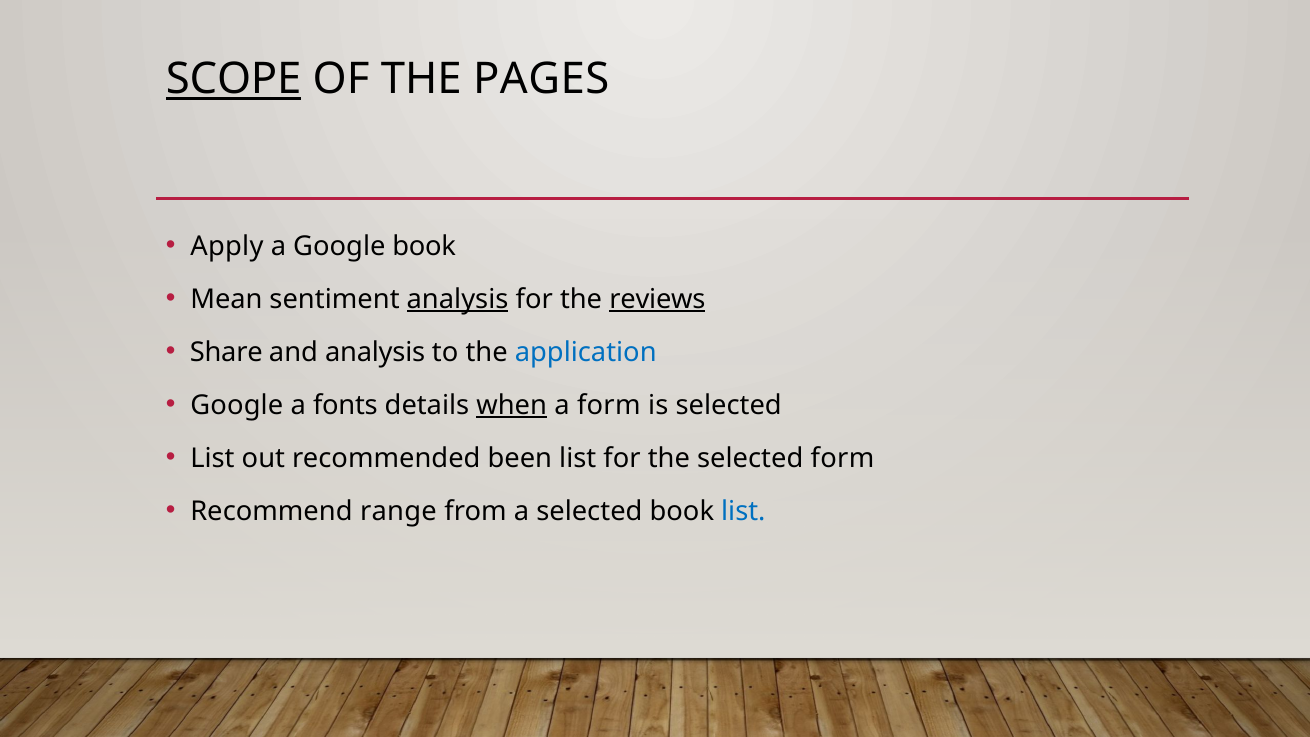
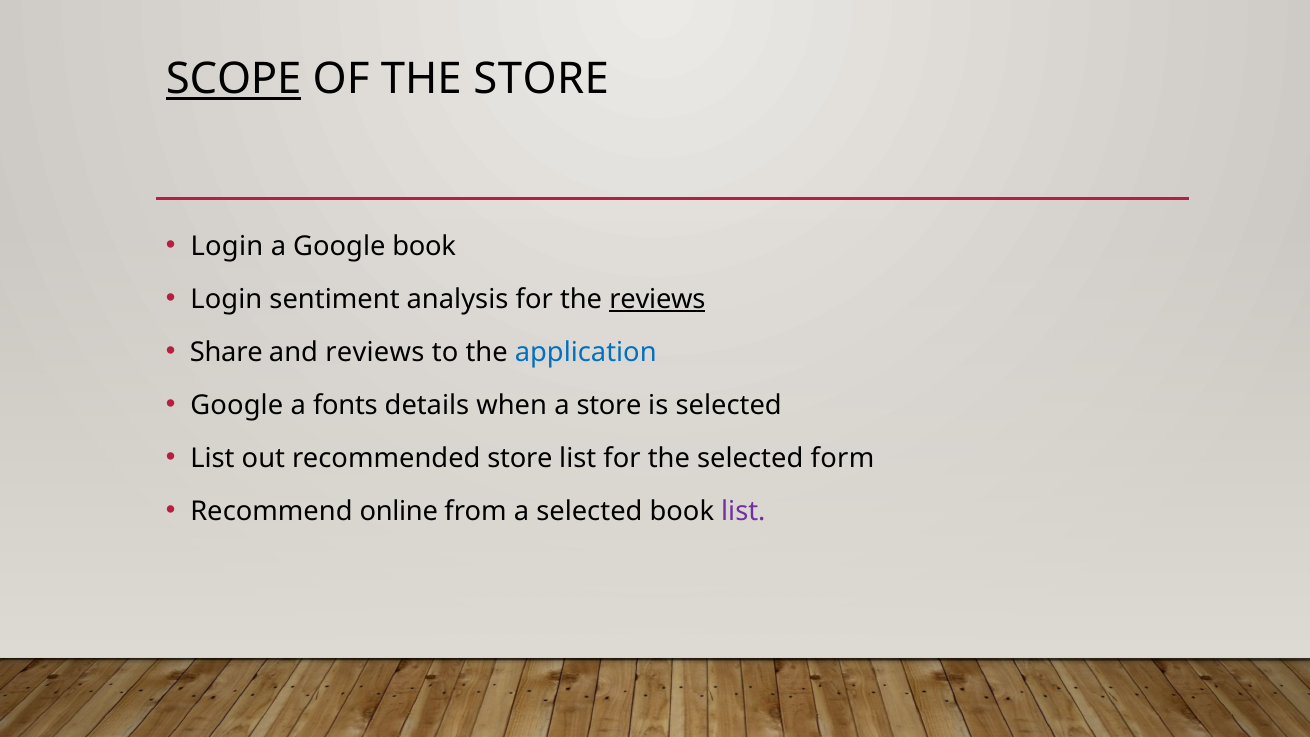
THE PAGES: PAGES -> STORE
Apply at (227, 246): Apply -> Login
Mean at (226, 299): Mean -> Login
analysis at (458, 299) underline: present -> none
and analysis: analysis -> reviews
when underline: present -> none
a form: form -> store
recommended been: been -> store
range: range -> online
list at (743, 511) colour: blue -> purple
